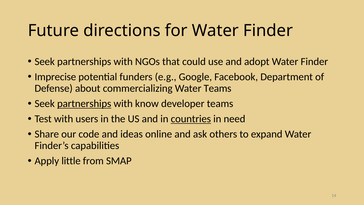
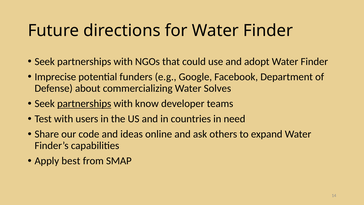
Water Teams: Teams -> Solves
countries underline: present -> none
little: little -> best
